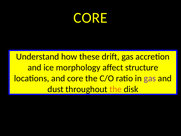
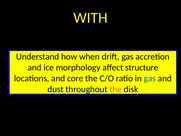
CORE at (90, 18): CORE -> WITH
these: these -> when
gas at (150, 78) colour: purple -> blue
